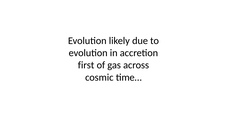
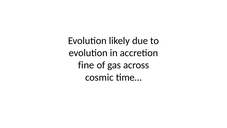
first: first -> fine
